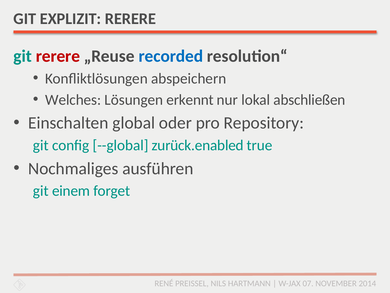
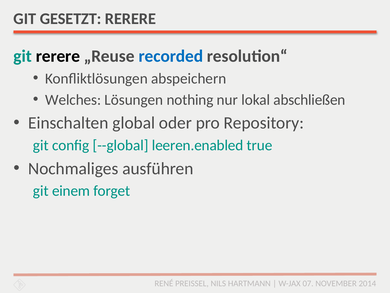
EXPLIZIT: EXPLIZIT -> GESETZT
rerere at (58, 56) colour: red -> black
erkennt: erkennt -> nothing
zurück.enabled: zurück.enabled -> leeren.enabled
